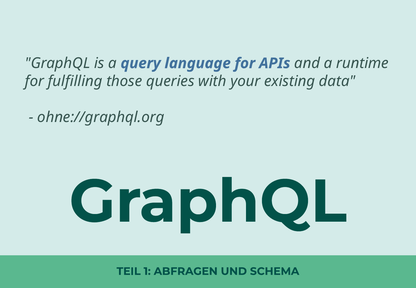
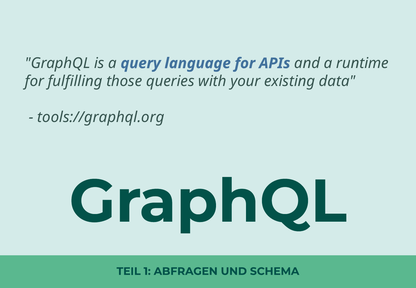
ohne://graphql.org: ohne://graphql.org -> tools://graphql.org
